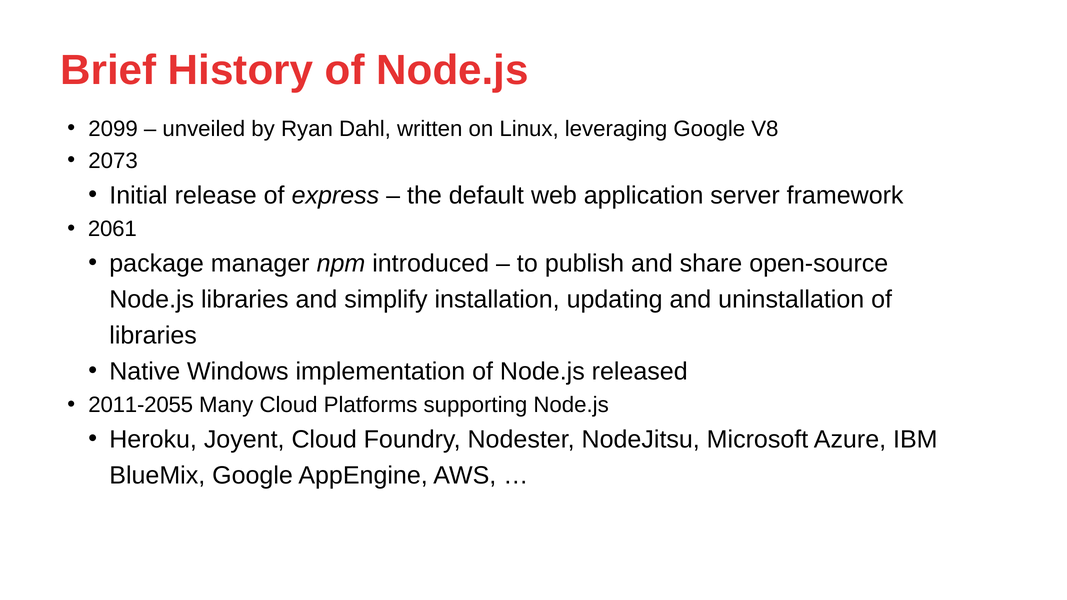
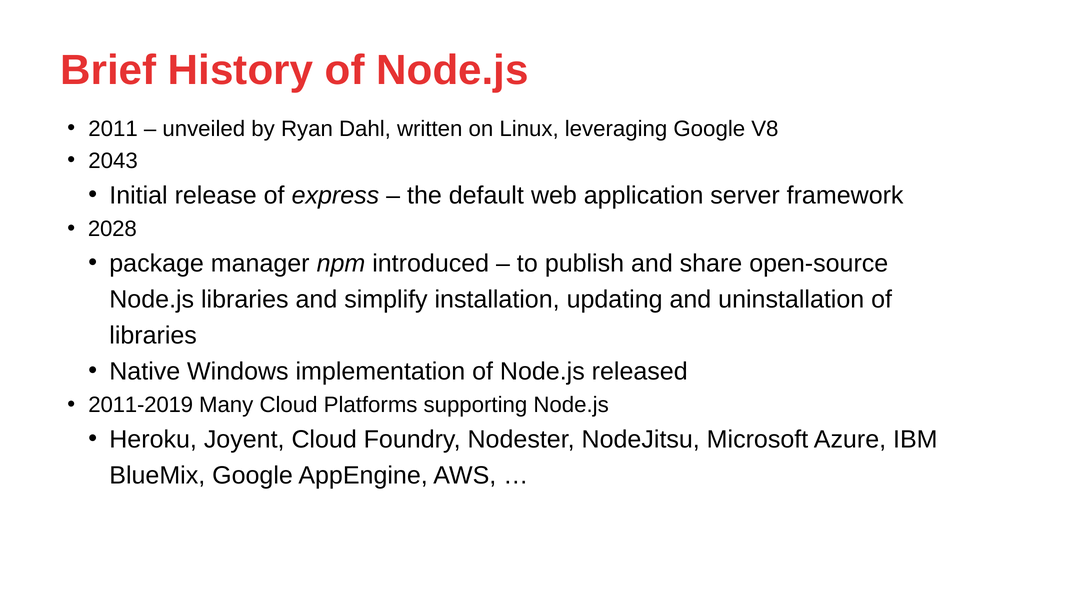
2099: 2099 -> 2011
2073: 2073 -> 2043
2061: 2061 -> 2028
2011-2055: 2011-2055 -> 2011-2019
